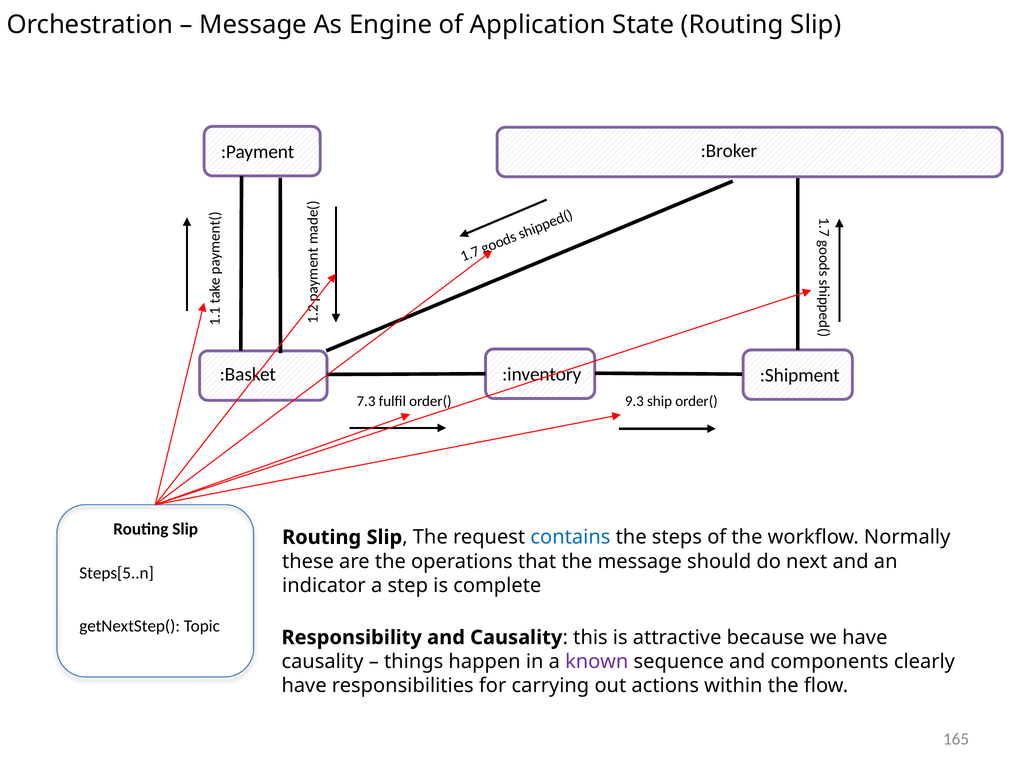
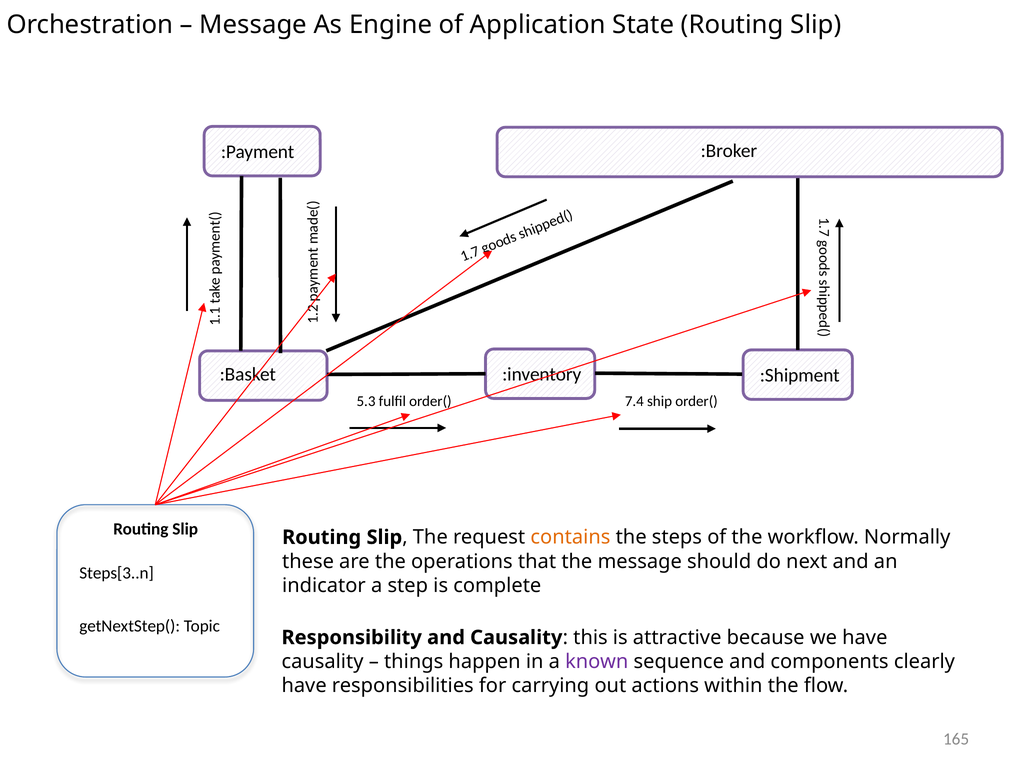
7.3: 7.3 -> 5.3
9.3: 9.3 -> 7.4
contains colour: blue -> orange
Steps[5..n: Steps[5..n -> Steps[3..n
